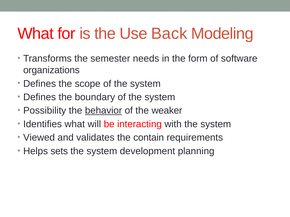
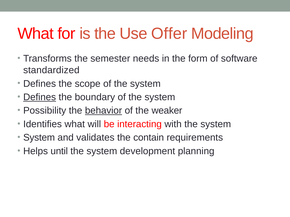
Back: Back -> Offer
organizations: organizations -> standardized
Defines at (40, 97) underline: none -> present
Viewed at (39, 138): Viewed -> System
sets: sets -> until
